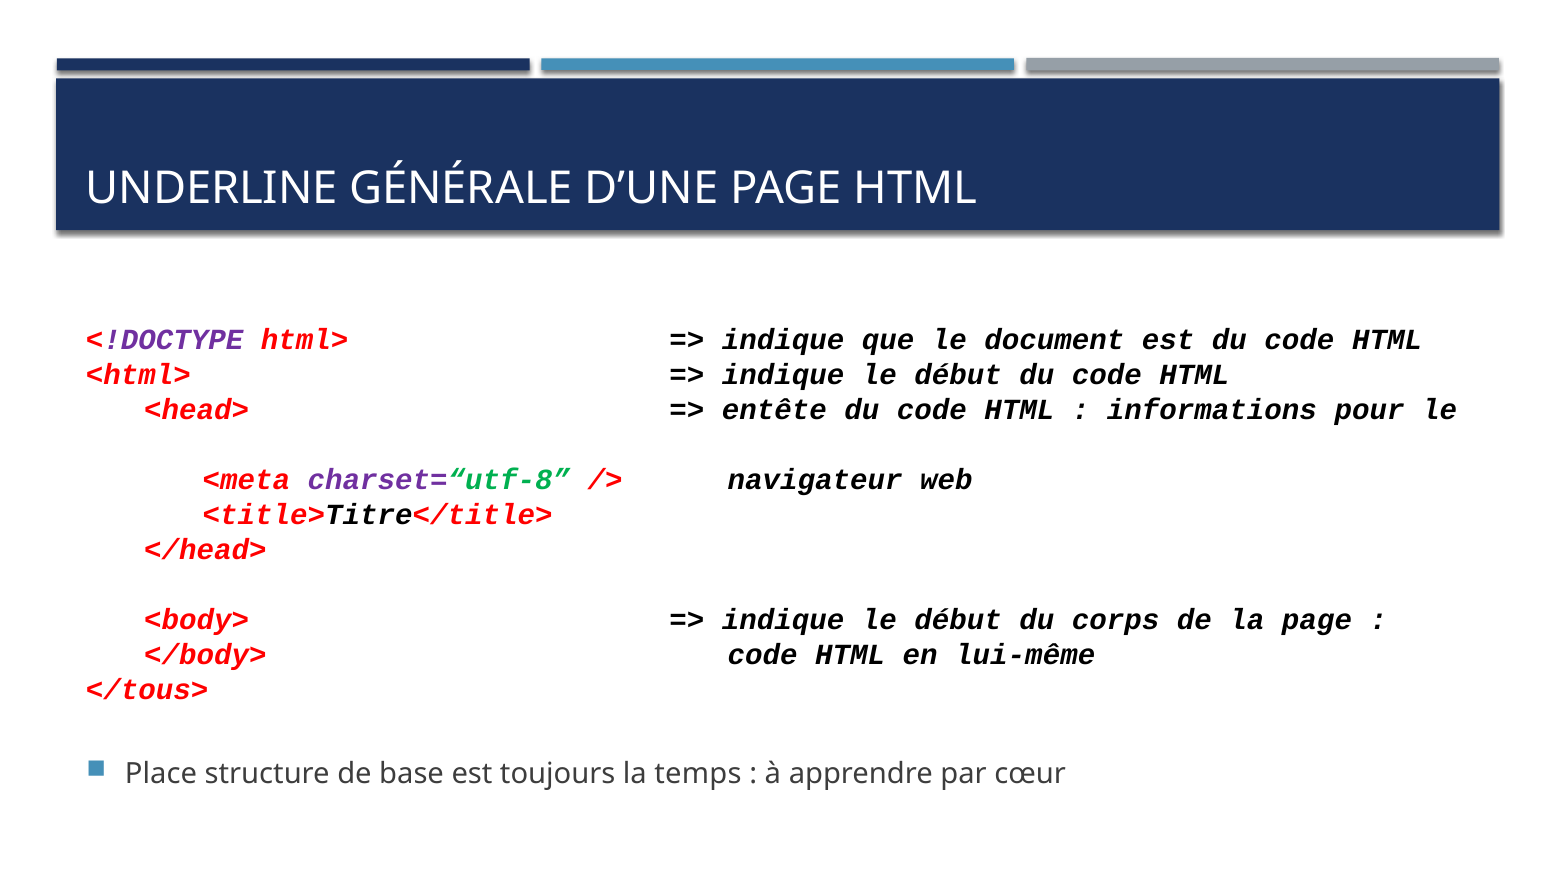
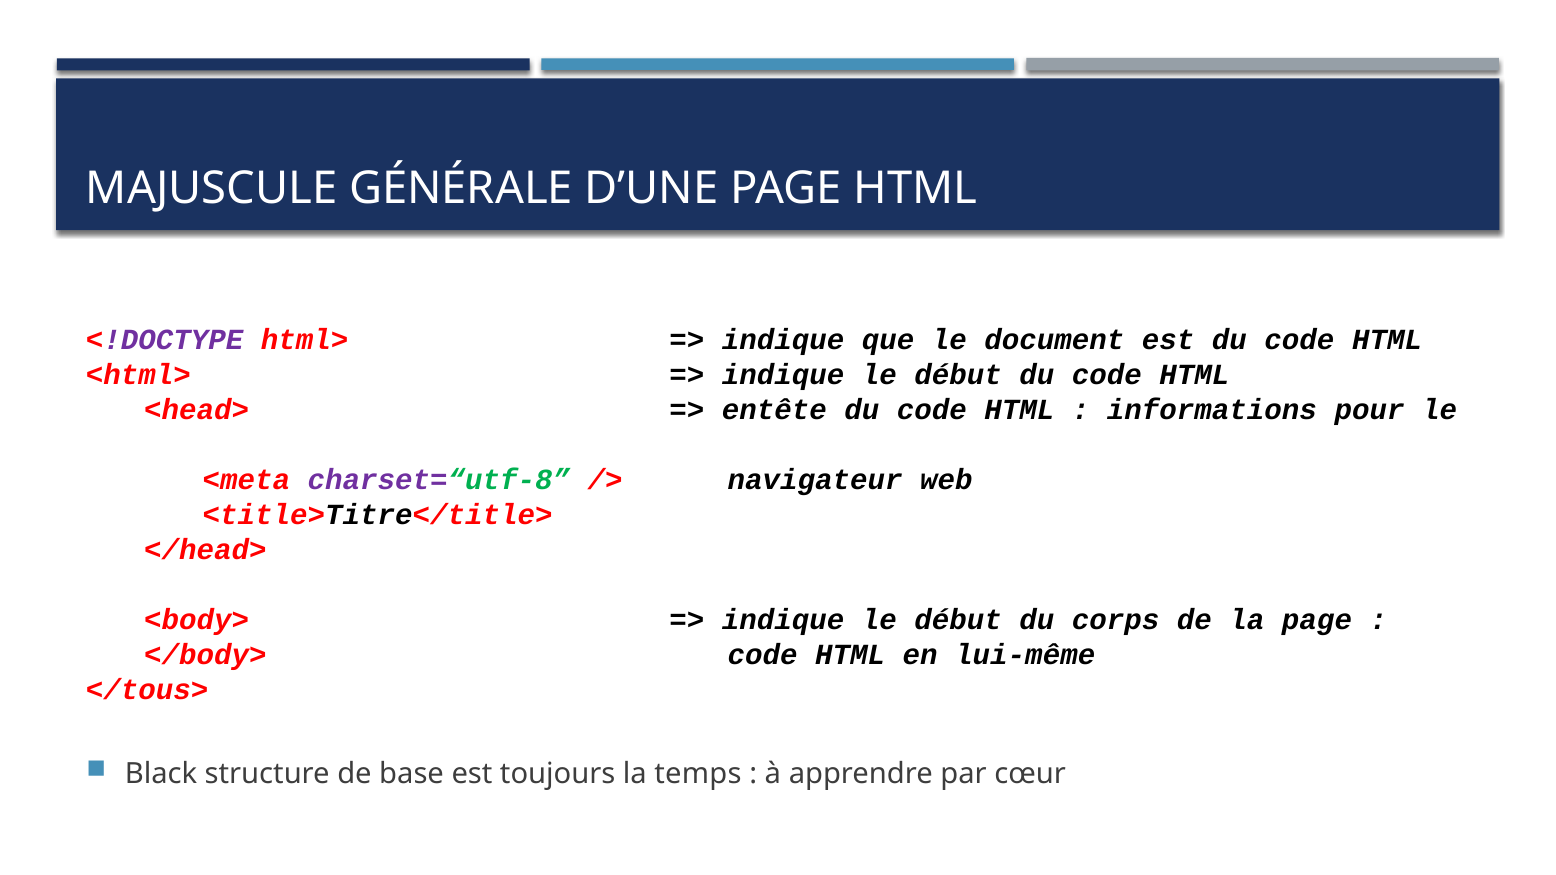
UNDERLINE: UNDERLINE -> MAJUSCULE
Place: Place -> Black
